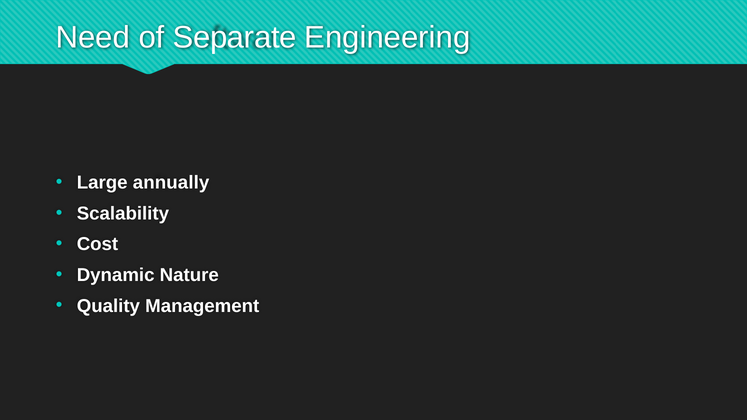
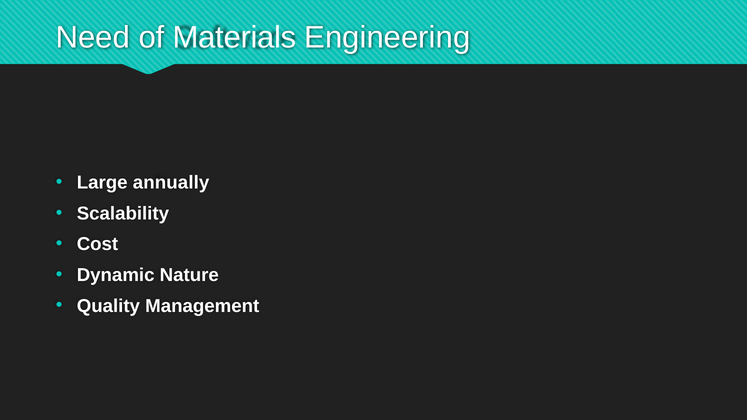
Separate: Separate -> Materials
